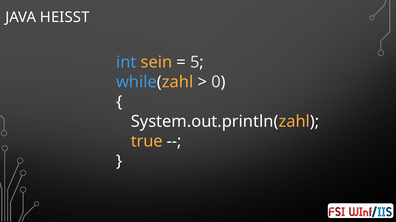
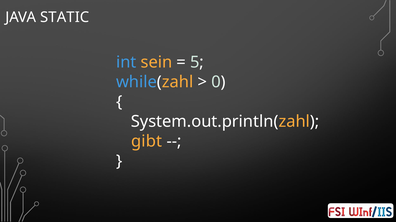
HEISST: HEISST -> STATIC
true: true -> gibt
